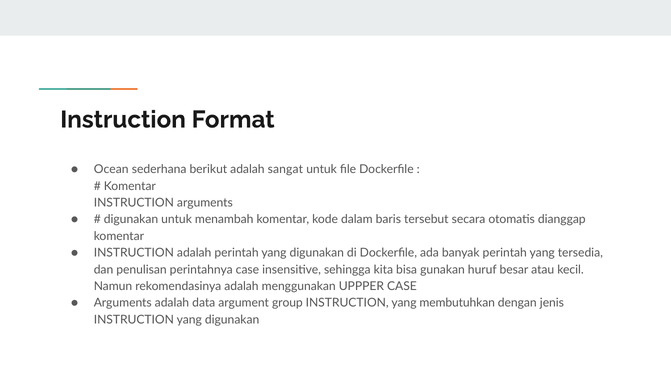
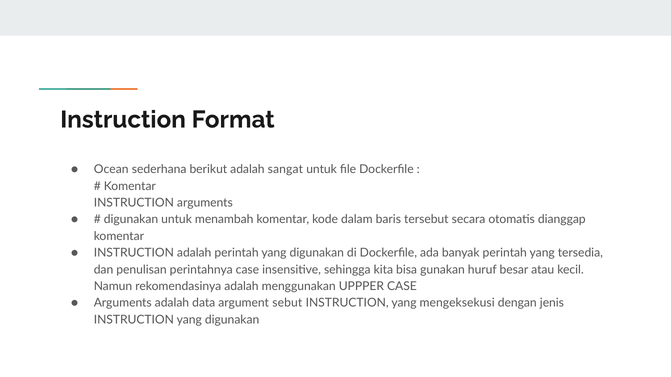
group: group -> sebut
membutuhkan: membutuhkan -> mengeksekusi
